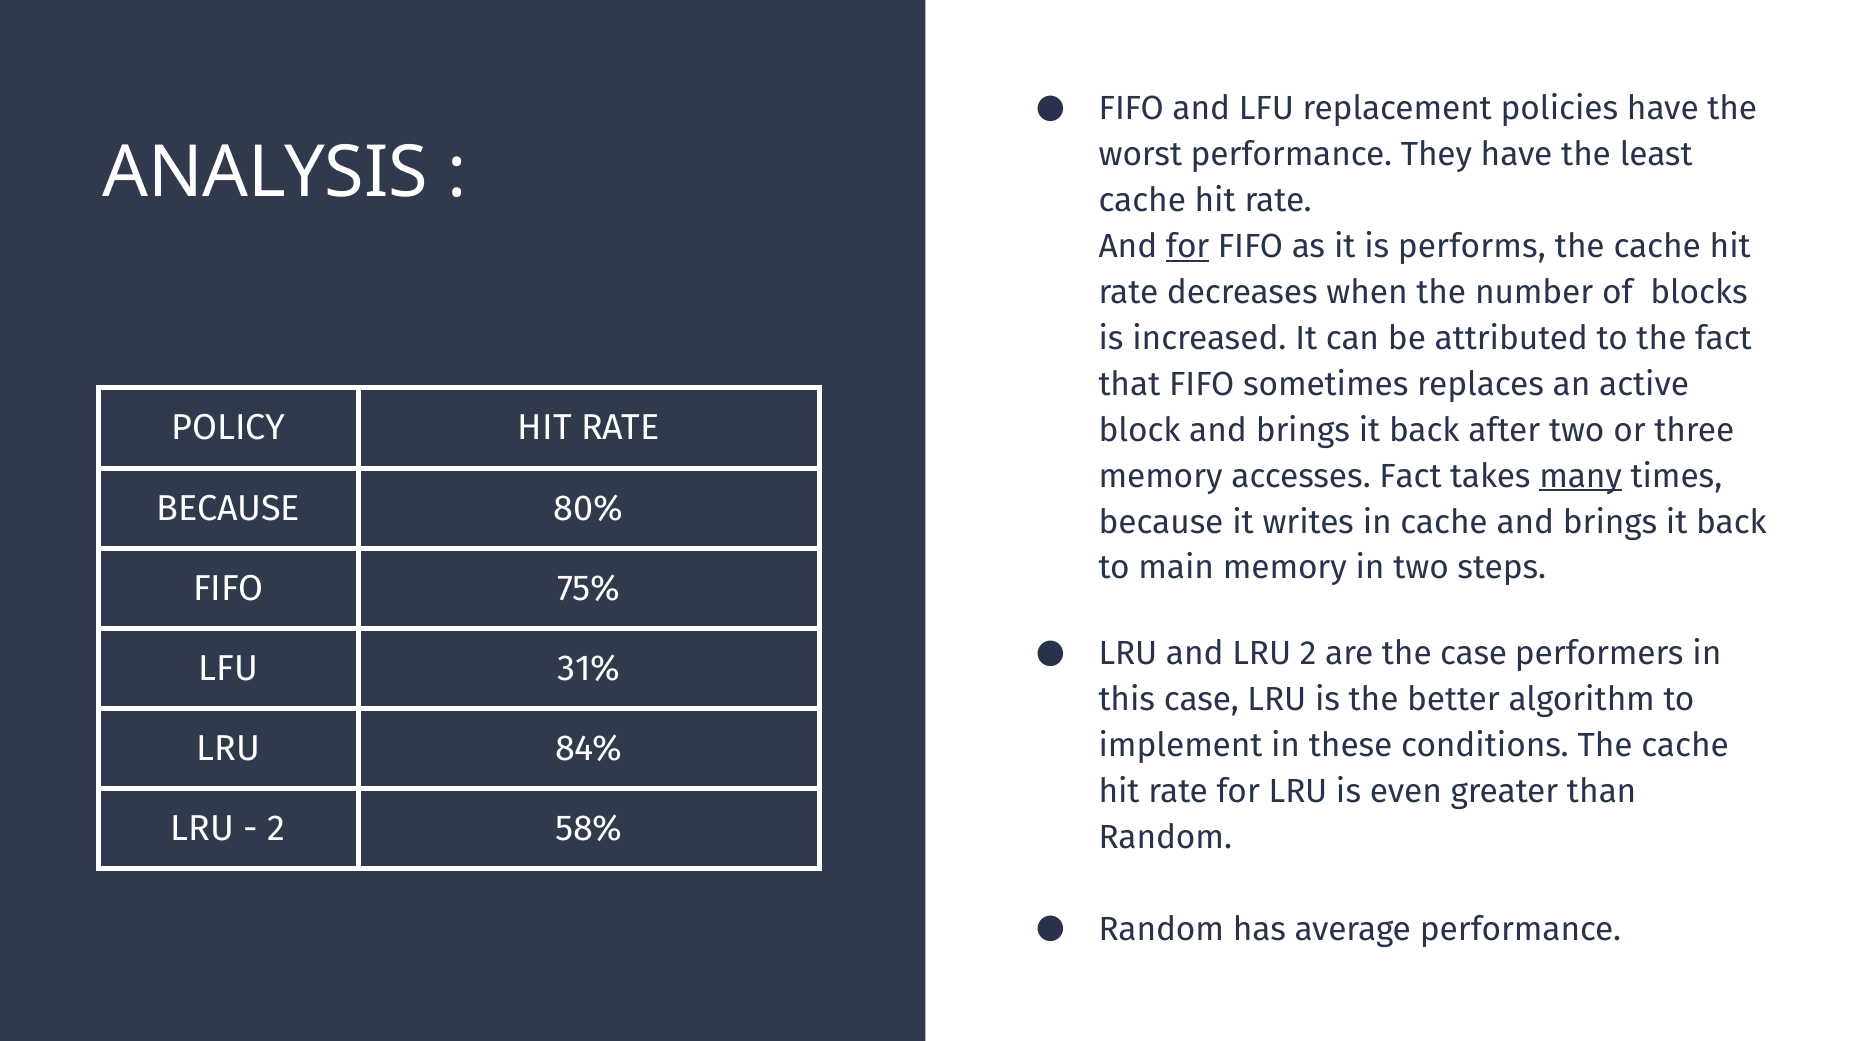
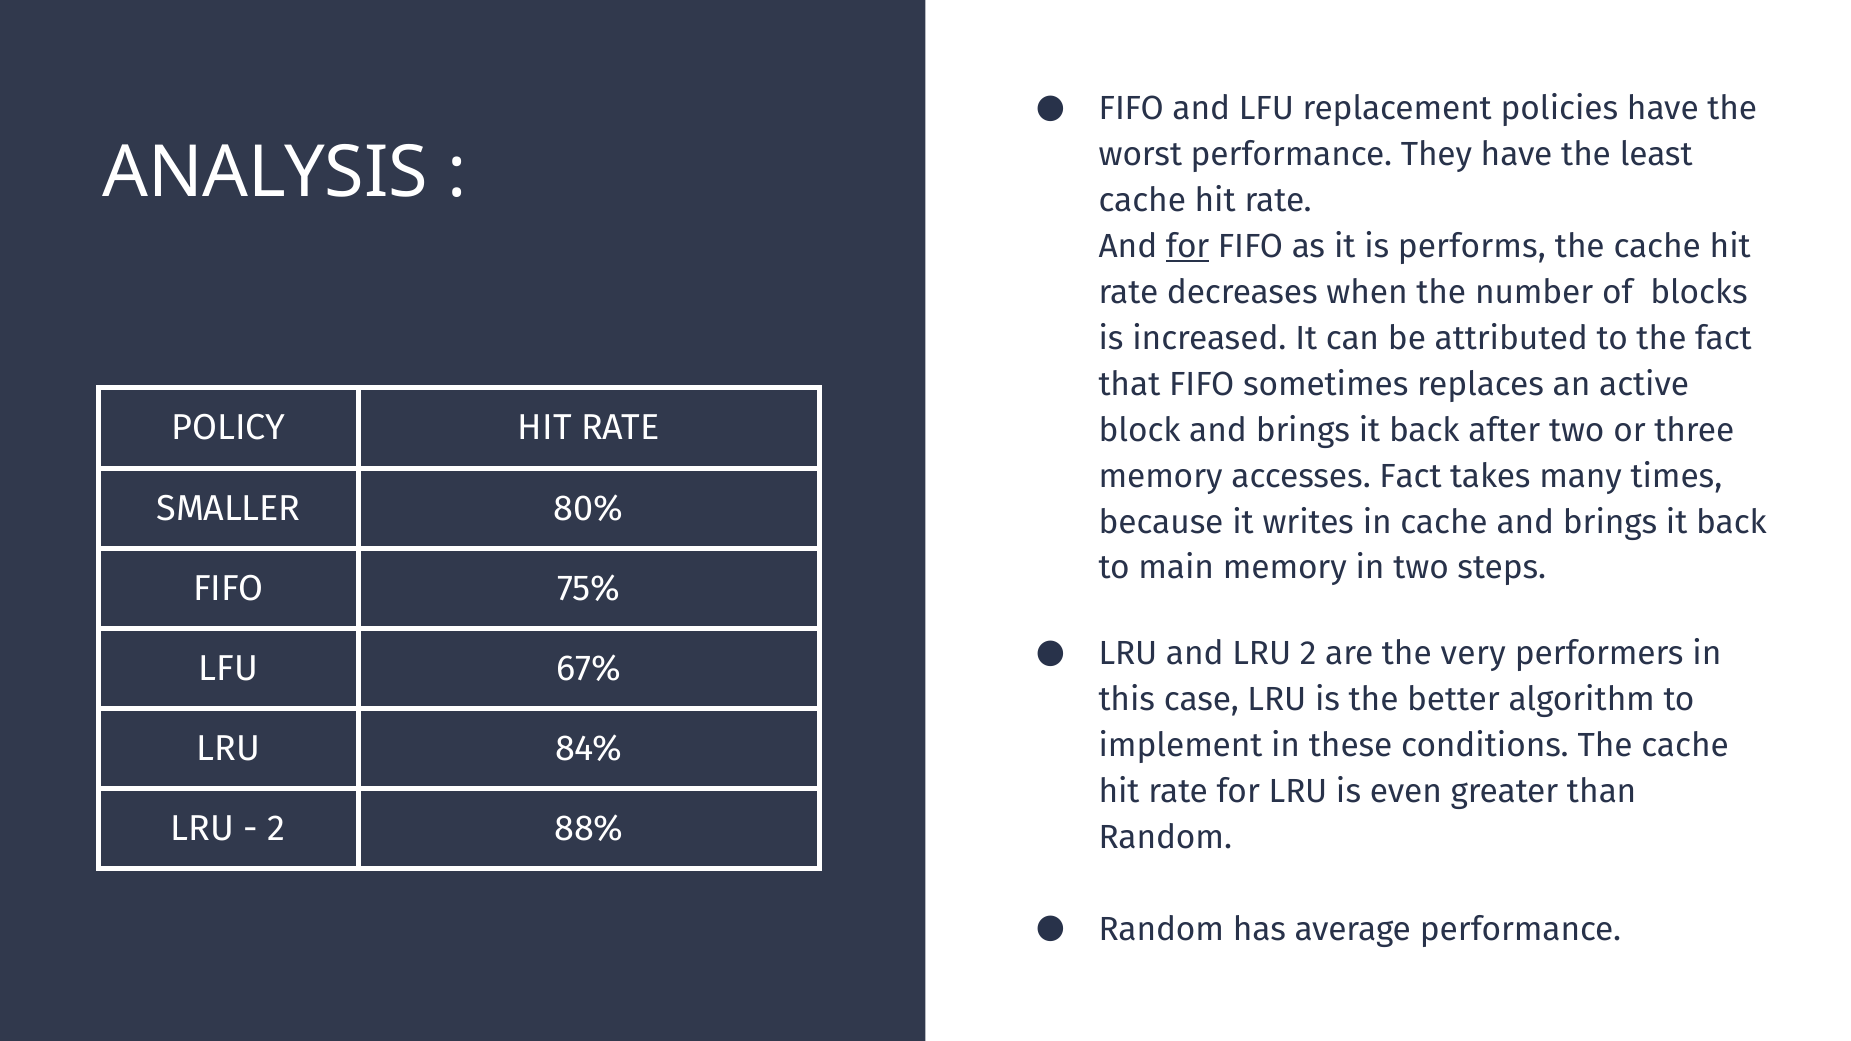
many underline: present -> none
BECAUSE at (228, 508): BECAUSE -> SMALLER
the case: case -> very
31%: 31% -> 67%
58%: 58% -> 88%
